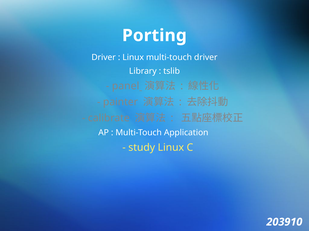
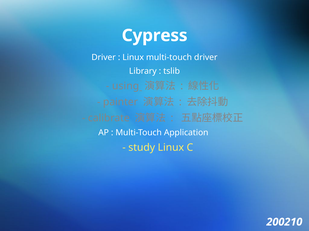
Porting: Porting -> Cypress
panel: panel -> using
203910: 203910 -> 200210
